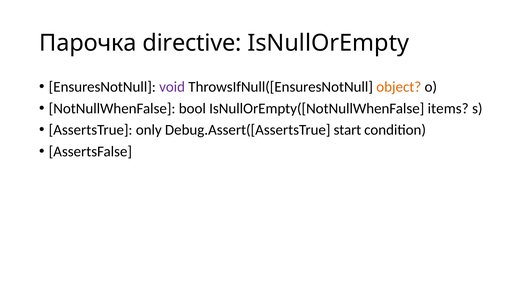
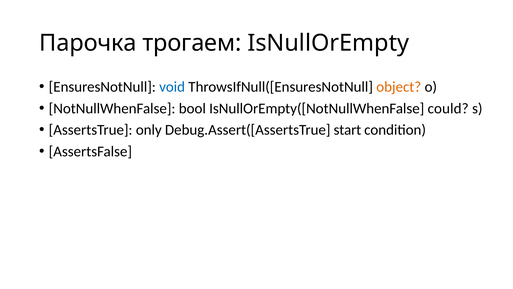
directive: directive -> трогаем
void colour: purple -> blue
items: items -> could
